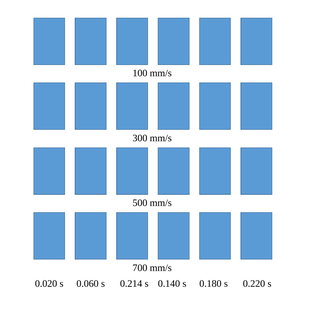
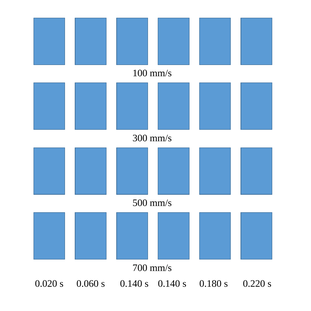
0.060 s 0.214: 0.214 -> 0.140
